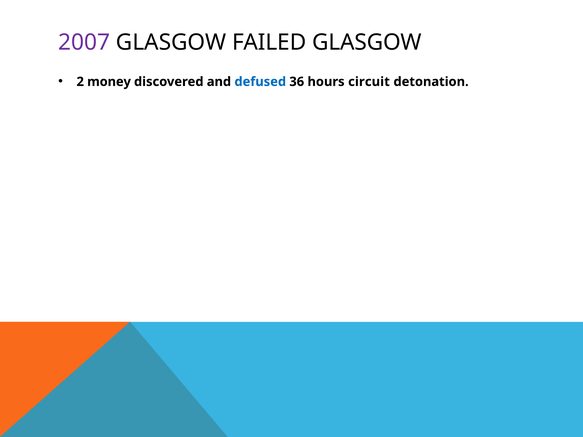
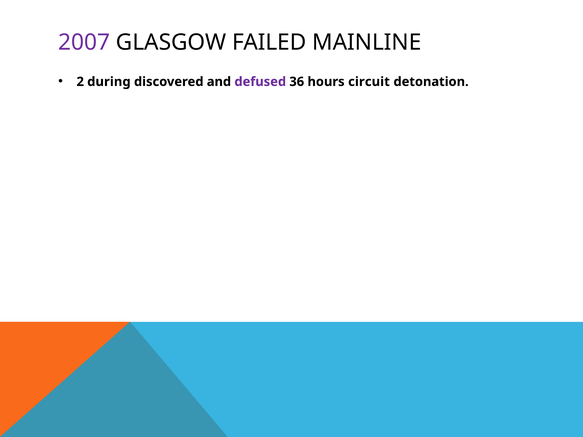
FAILED GLASGOW: GLASGOW -> MAINLINE
money: money -> during
defused colour: blue -> purple
